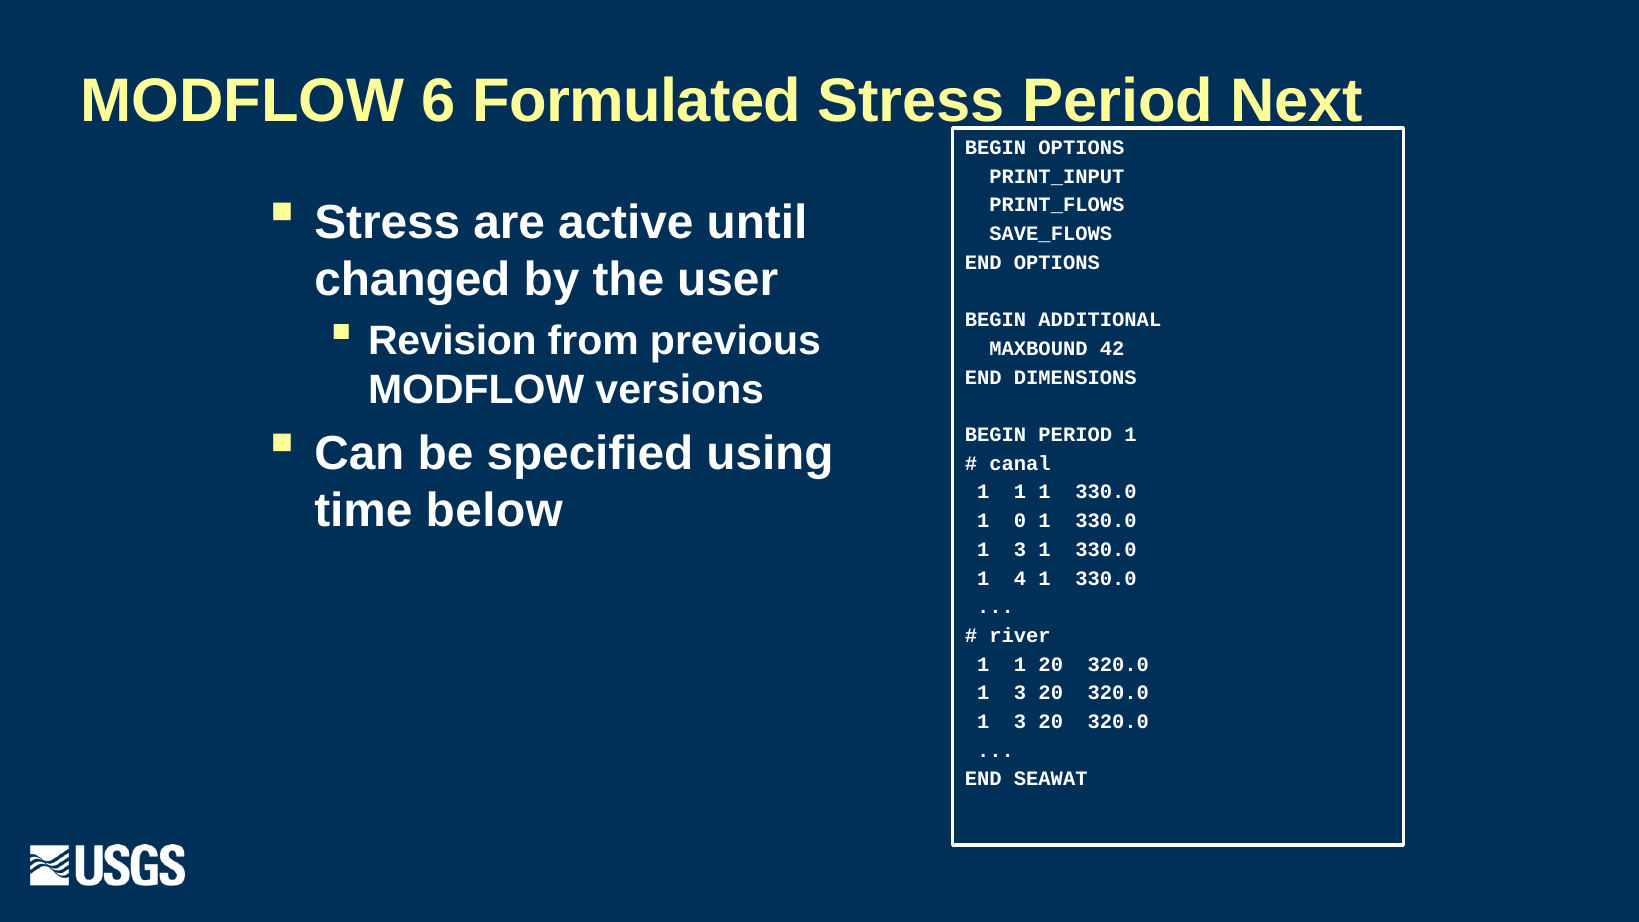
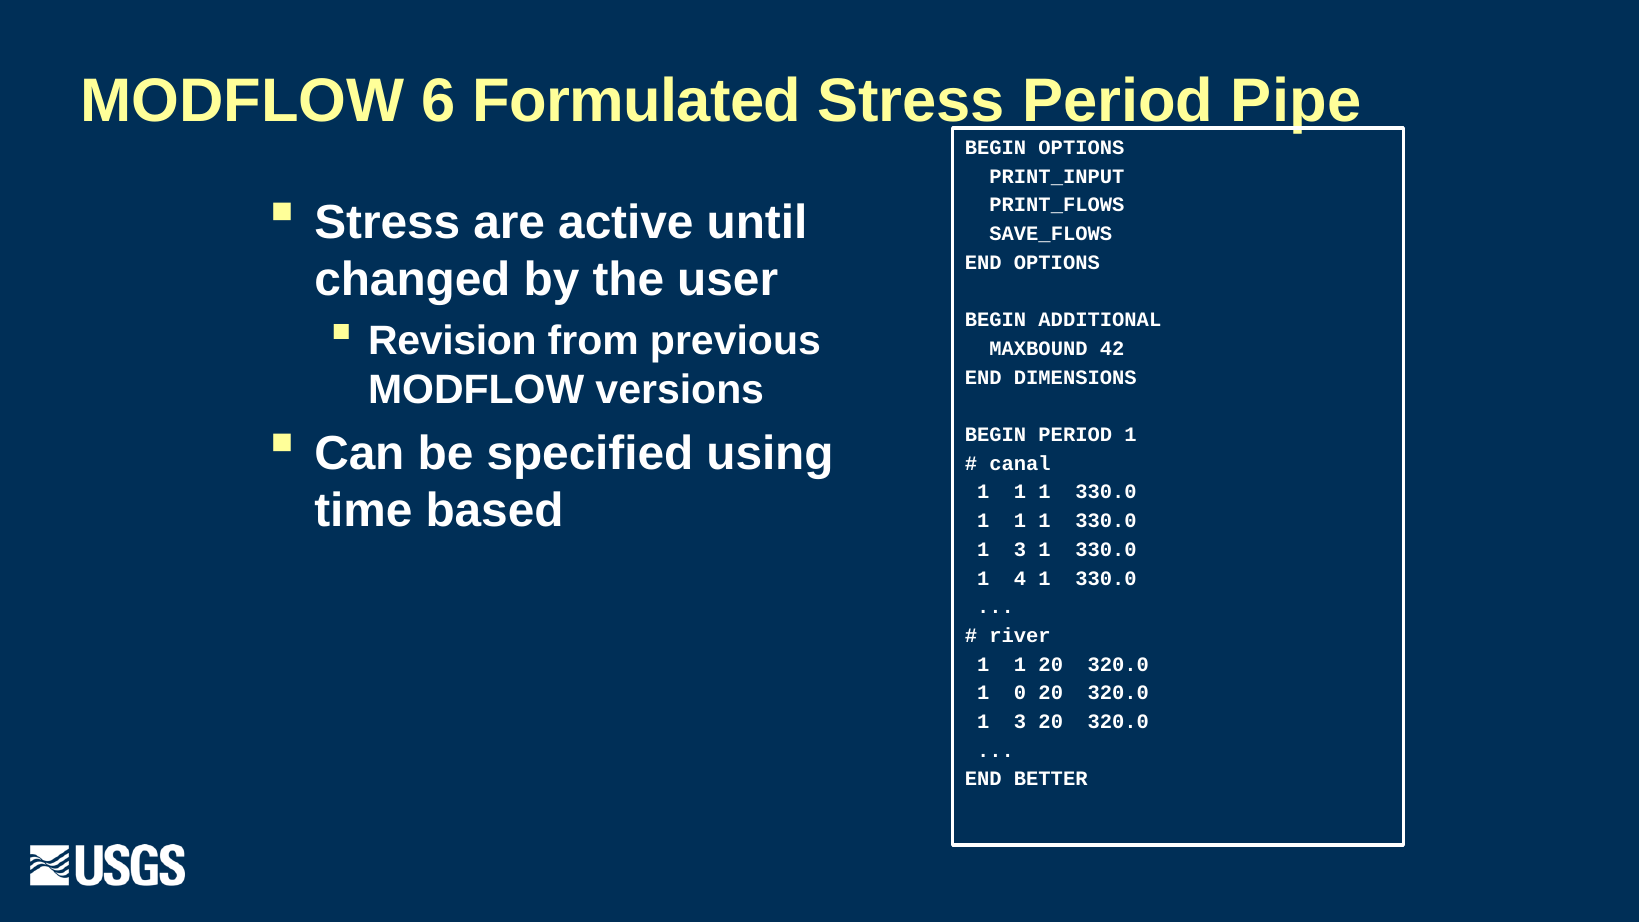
Next: Next -> Pipe
below: below -> based
0 at (1020, 521): 0 -> 1
3 at (1020, 693): 3 -> 0
SEAWAT: SEAWAT -> BETTER
